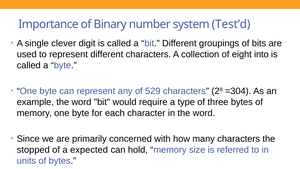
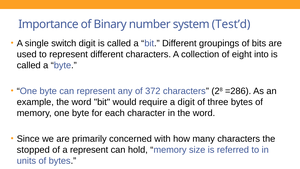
clever: clever -> switch
529: 529 -> 372
=304: =304 -> =286
a type: type -> digit
a expected: expected -> represent
